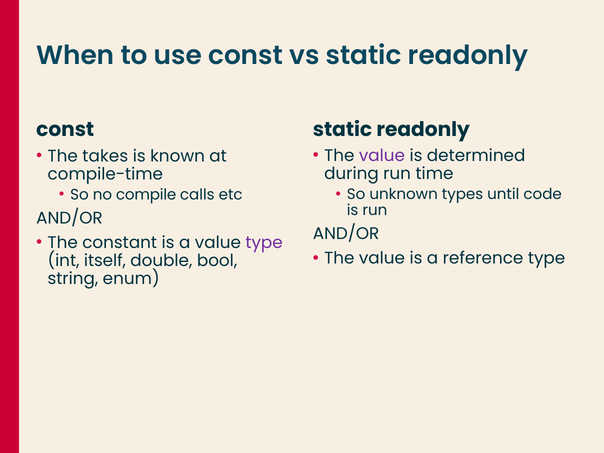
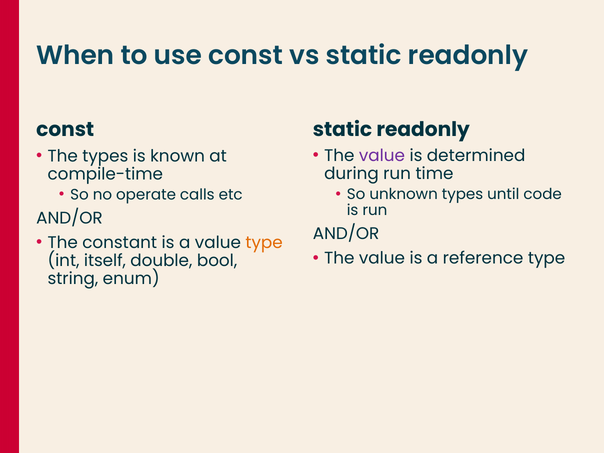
The takes: takes -> types
compile: compile -> operate
type at (264, 242) colour: purple -> orange
